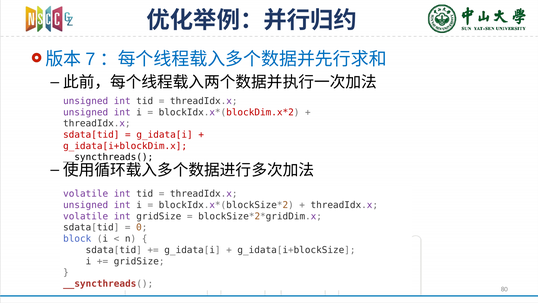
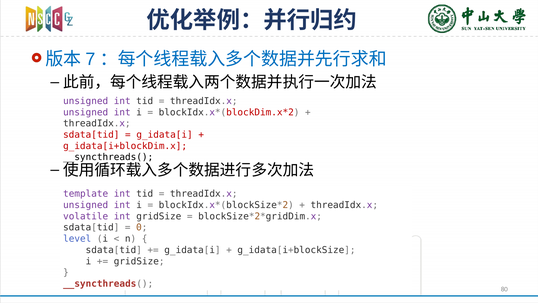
volatile at (86, 194): volatile -> template
block: block -> level
